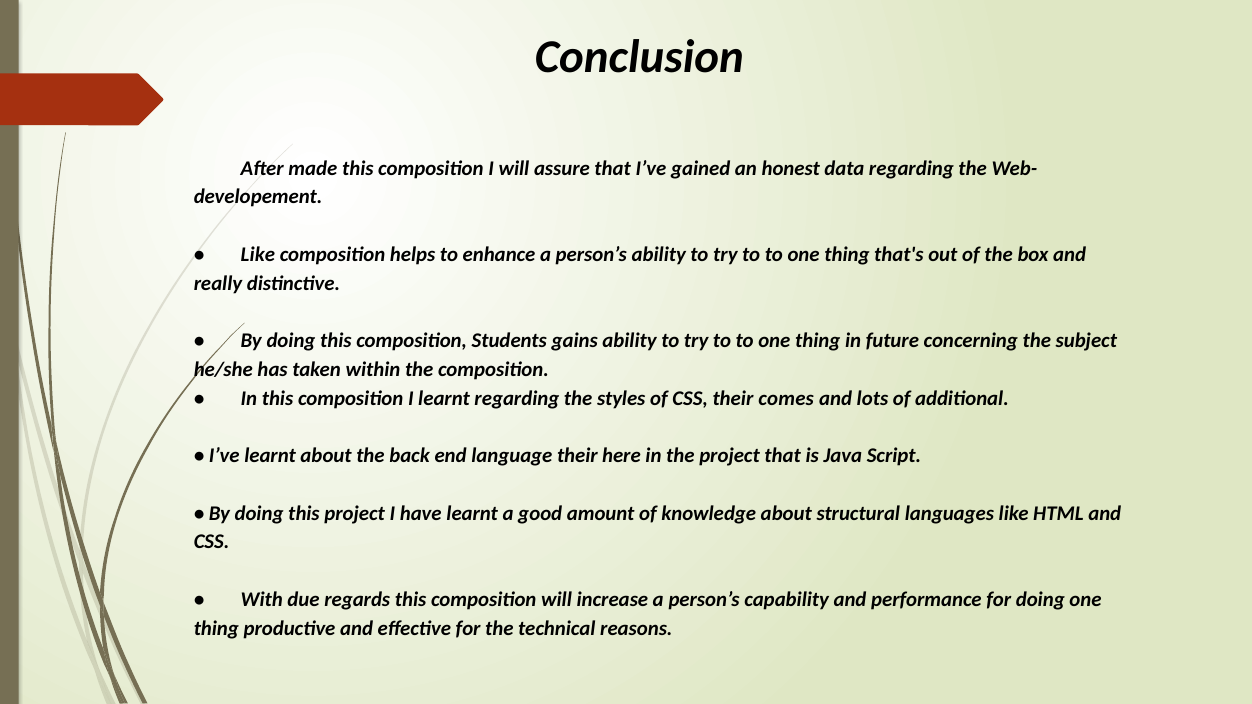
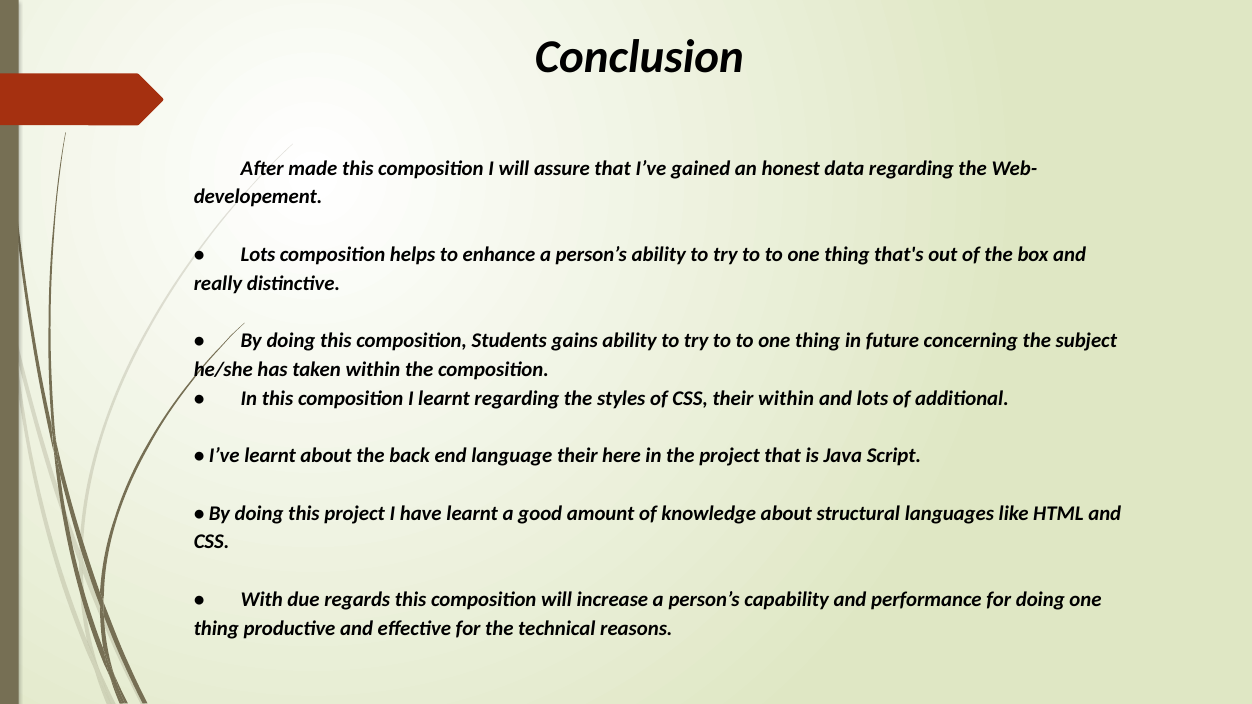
Like at (258, 254): Like -> Lots
their comes: comes -> within
